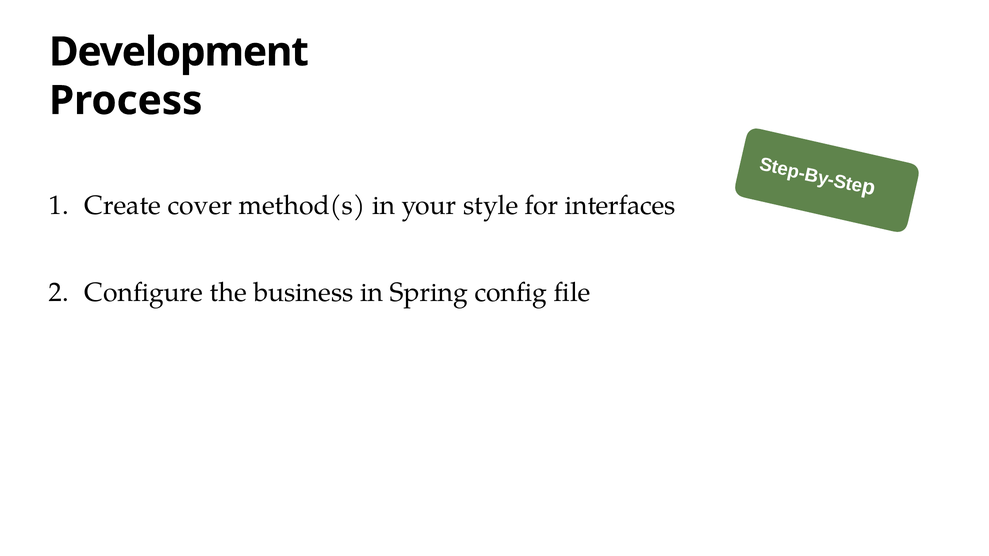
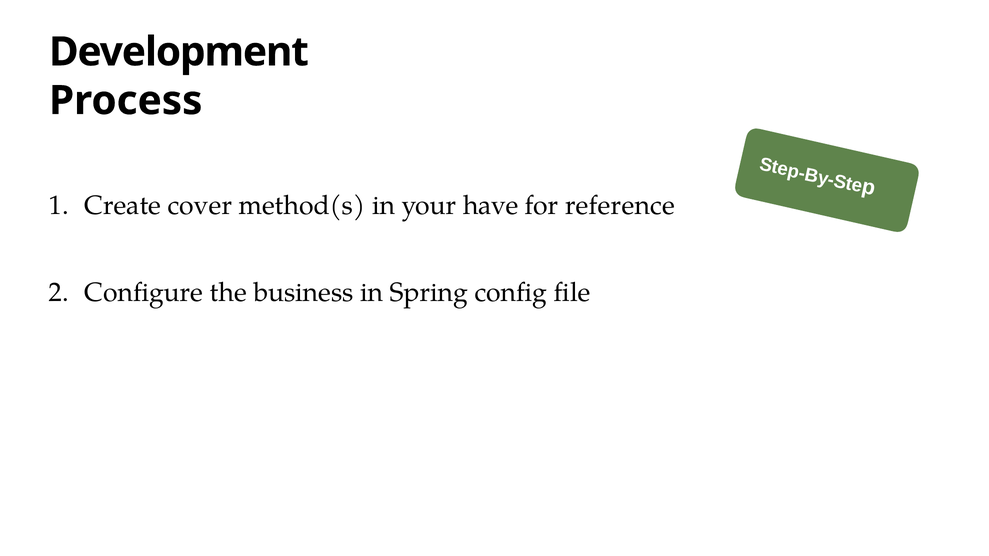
style: style -> have
interfaces: interfaces -> reference
